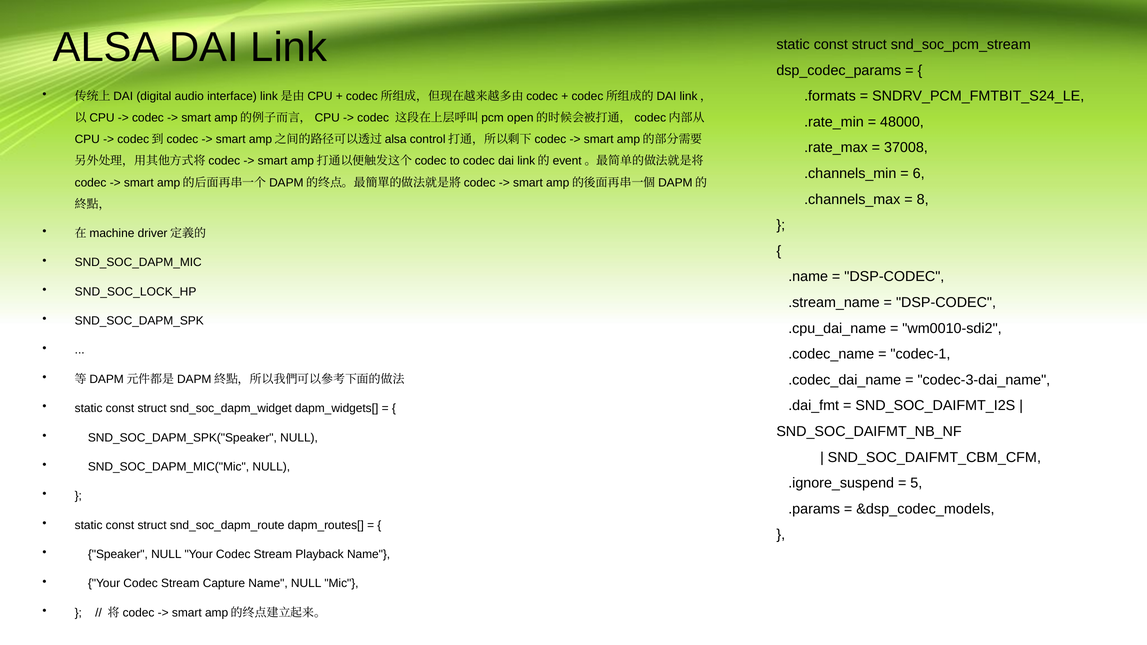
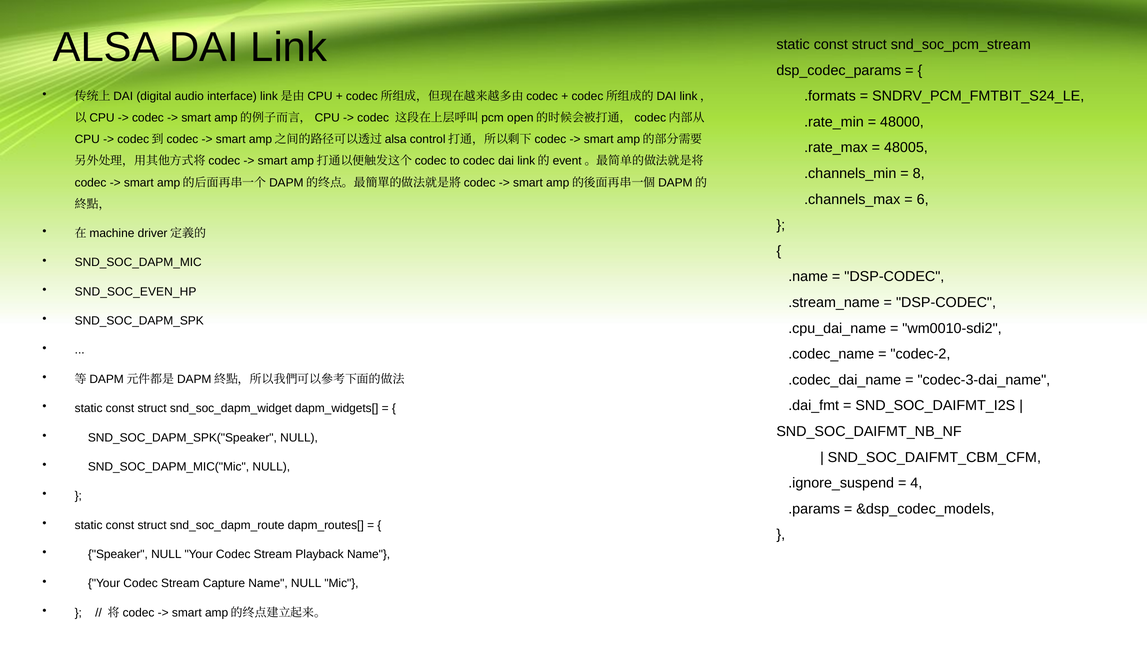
37008: 37008 -> 48005
6: 6 -> 8
8: 8 -> 6
SND_SOC_LOCK_HP: SND_SOC_LOCK_HP -> SND_SOC_EVEN_HP
codec-1: codec-1 -> codec-2
5: 5 -> 4
